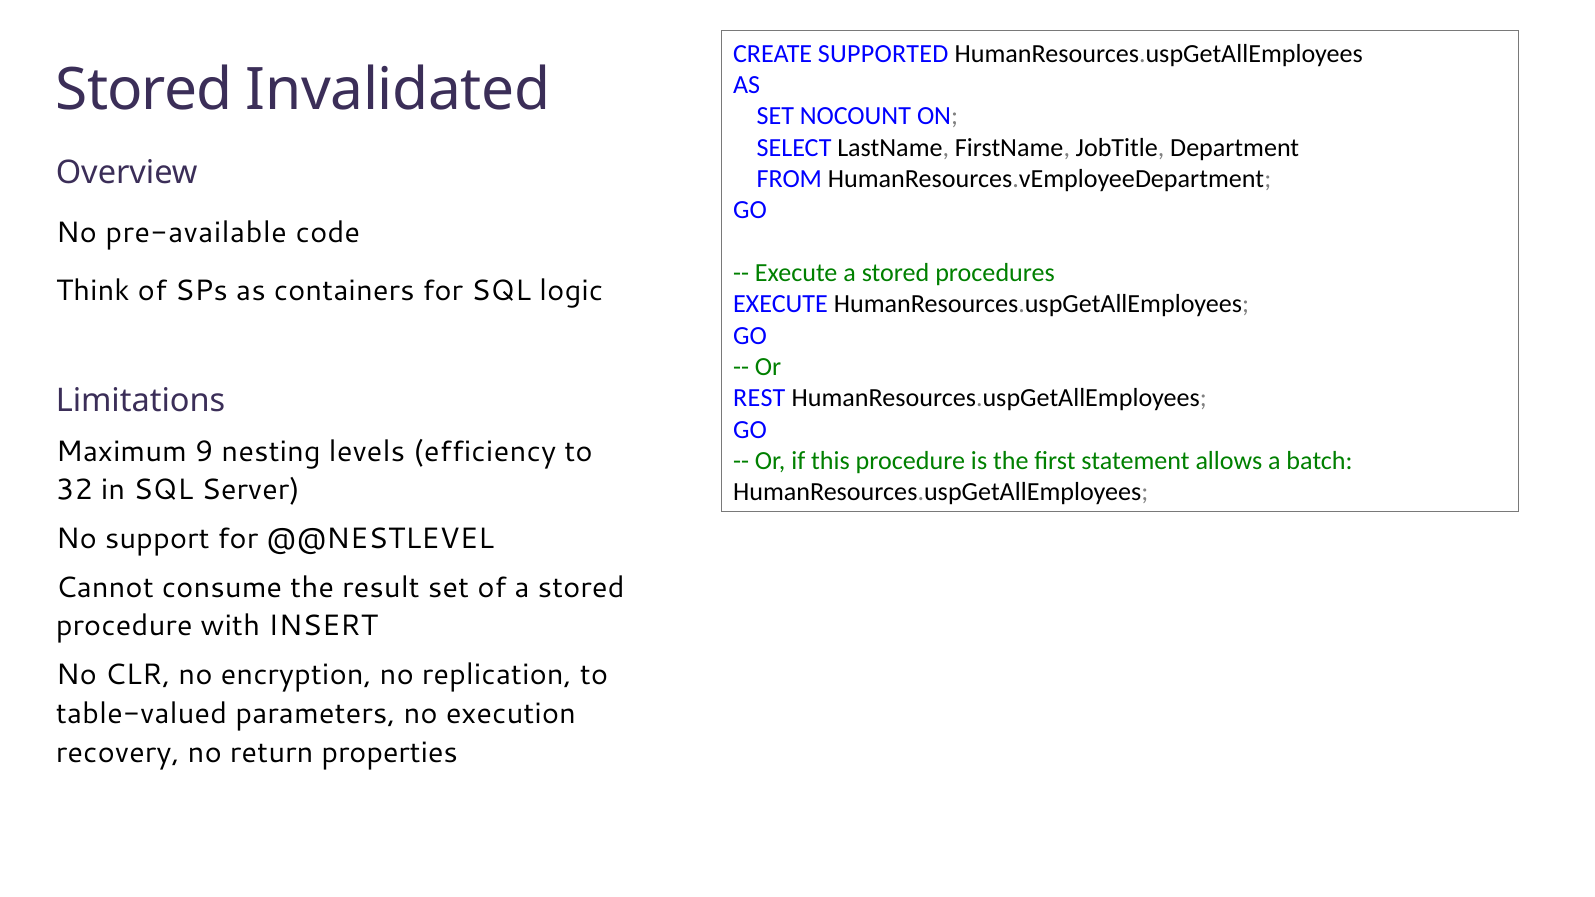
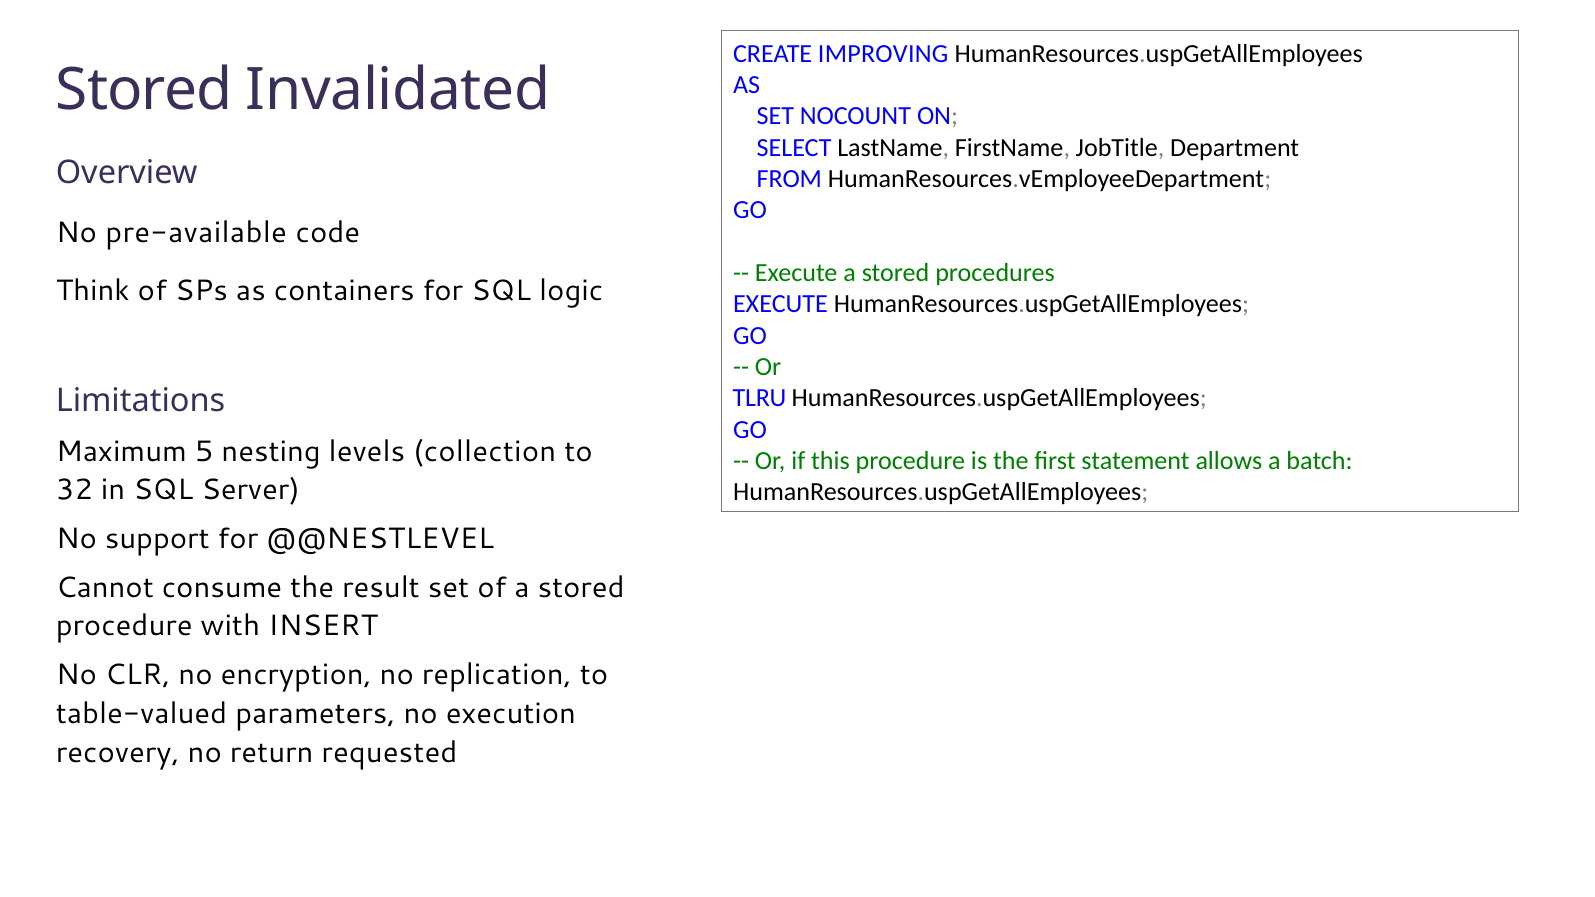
SUPPORTED: SUPPORTED -> IMPROVING
REST: REST -> TLRU
9: 9 -> 5
efficiency: efficiency -> collection
properties: properties -> requested
